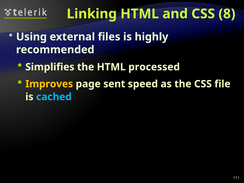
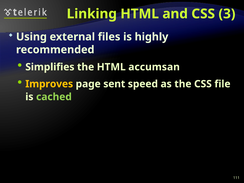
8: 8 -> 3
processed: processed -> accumsan
cached colour: light blue -> light green
